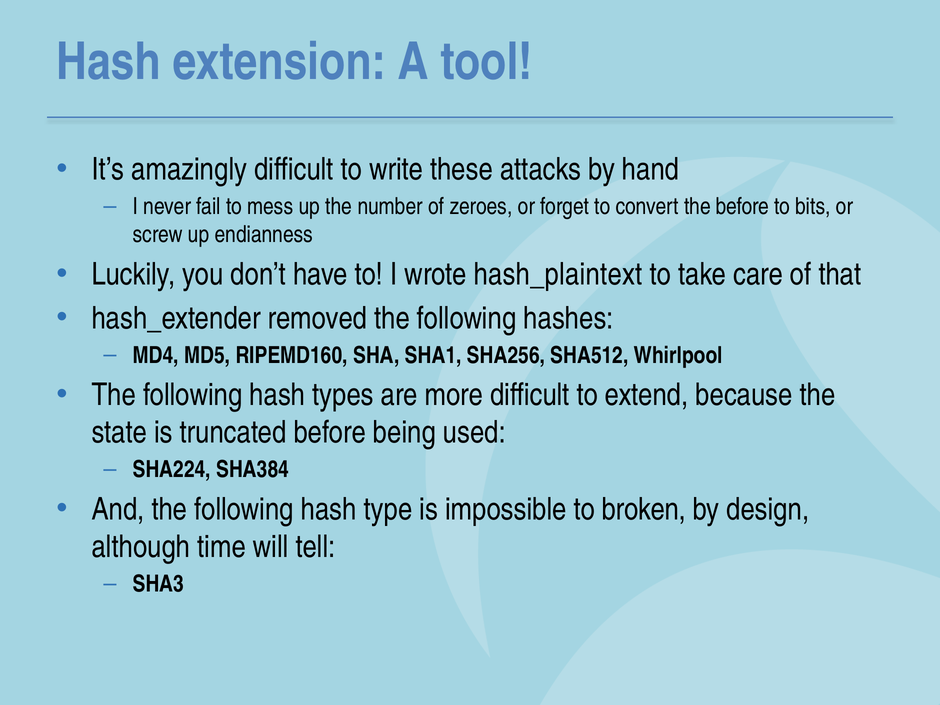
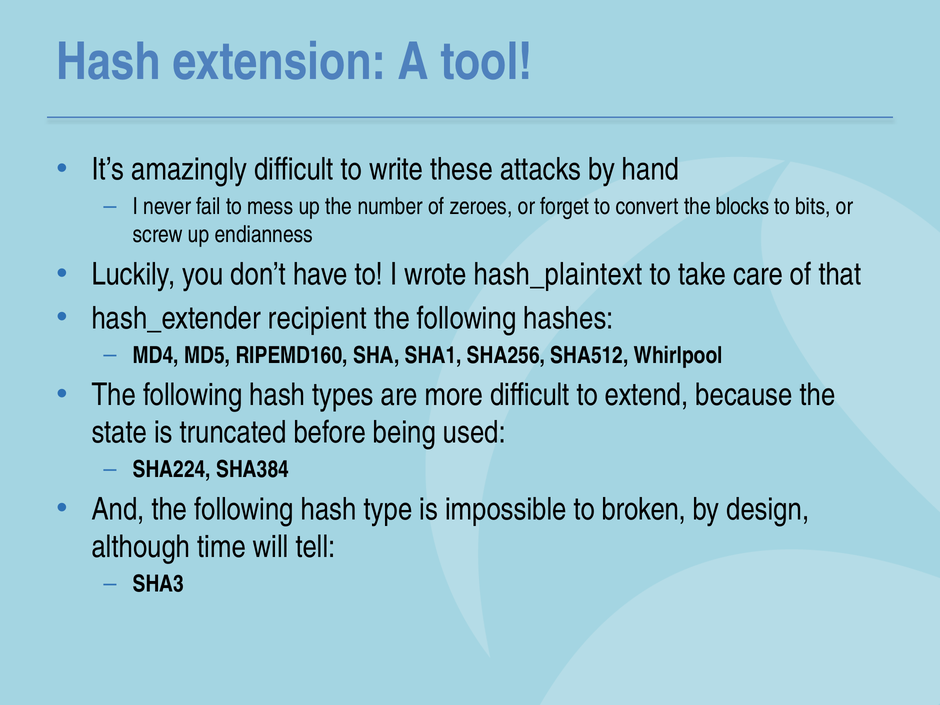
the before: before -> blocks
removed: removed -> recipient
